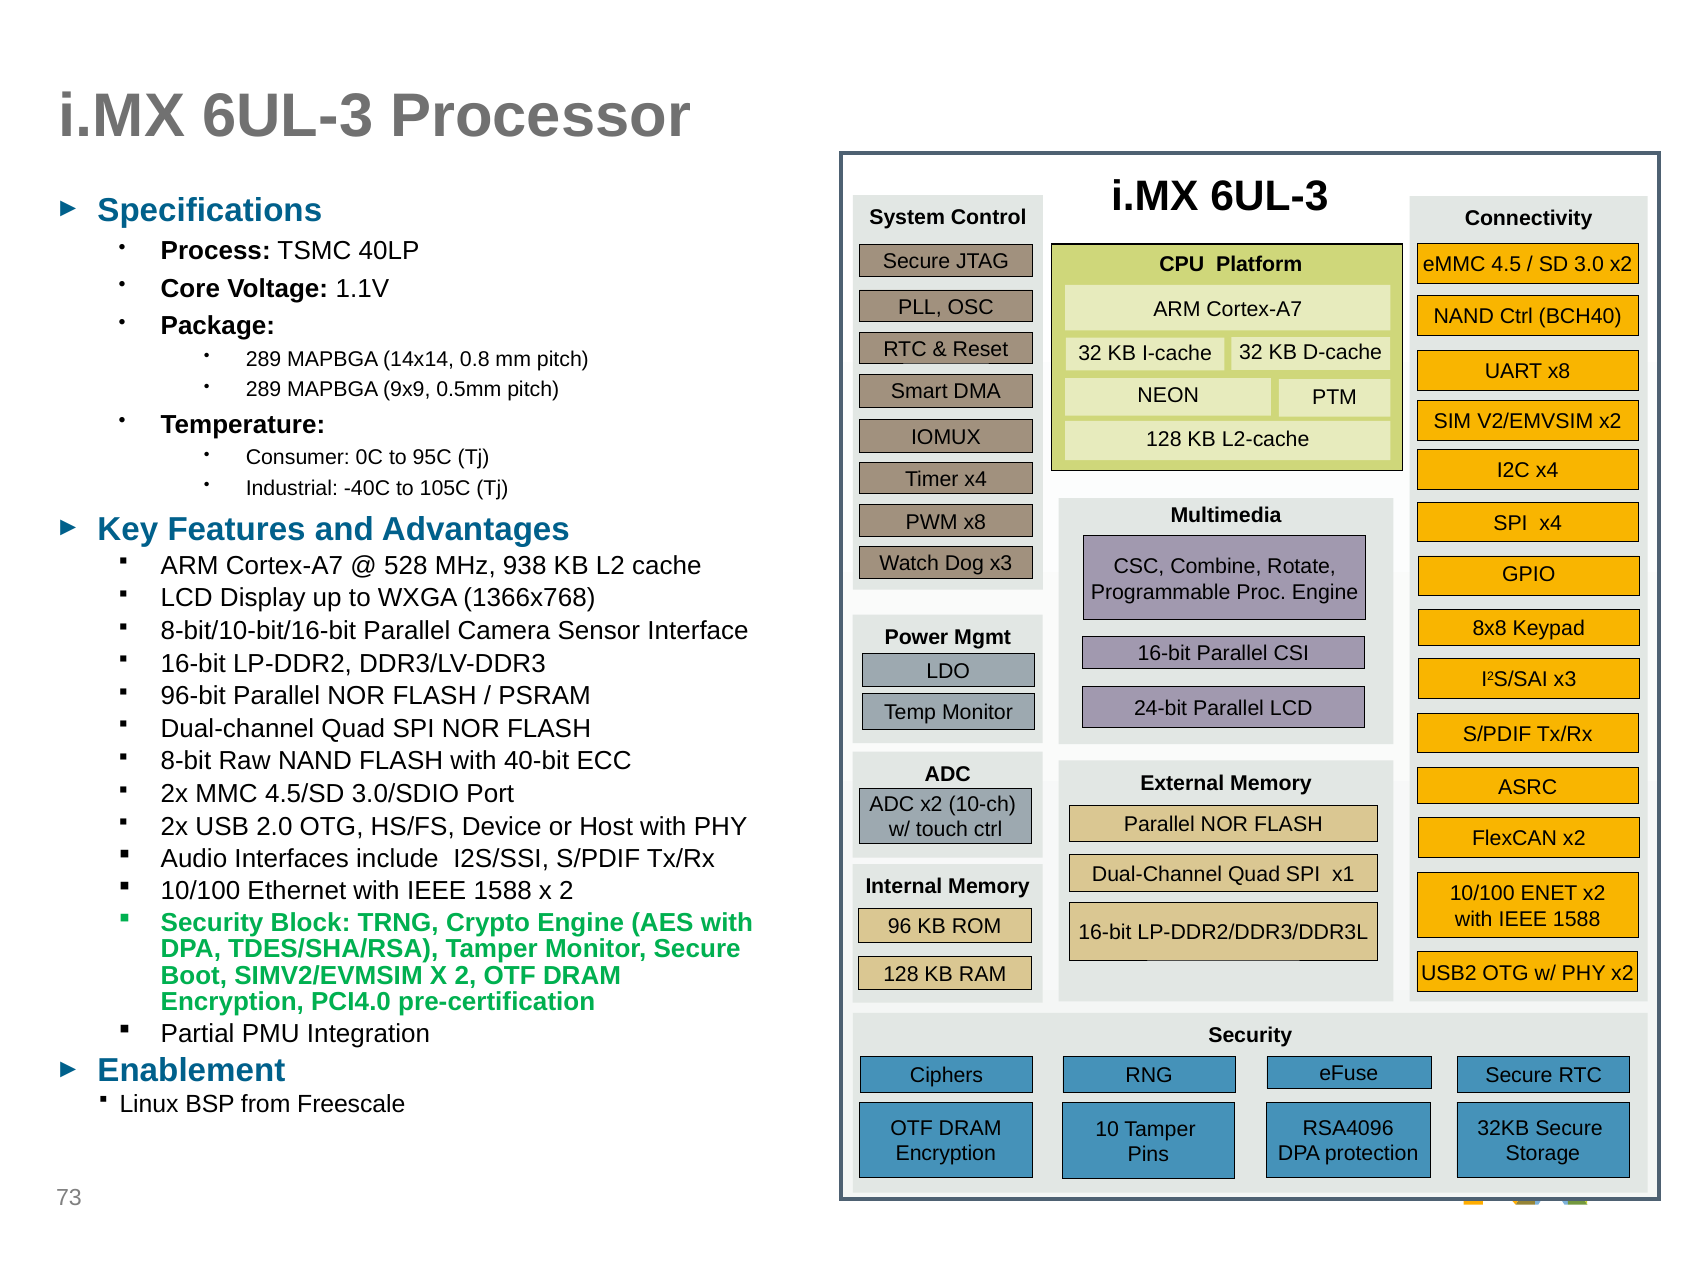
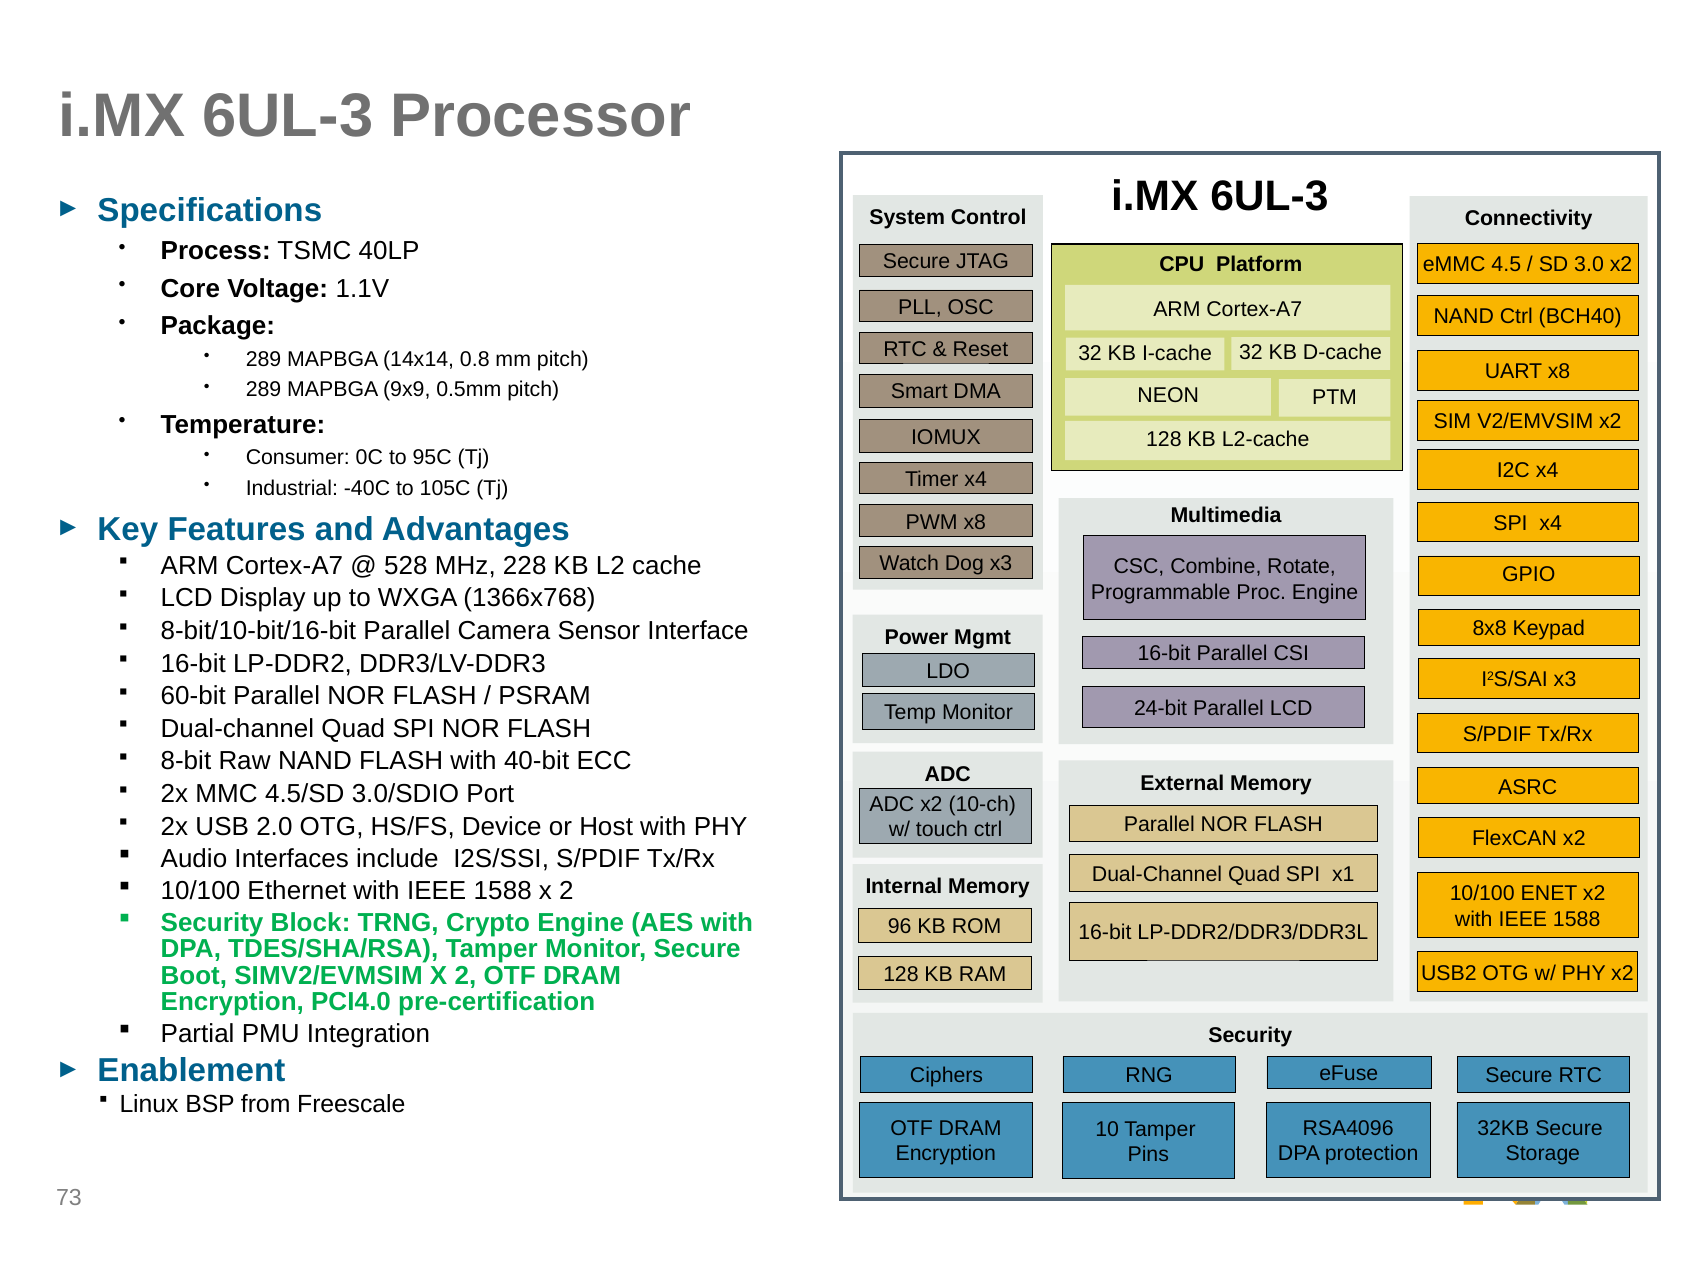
938: 938 -> 228
96-bit: 96-bit -> 60-bit
